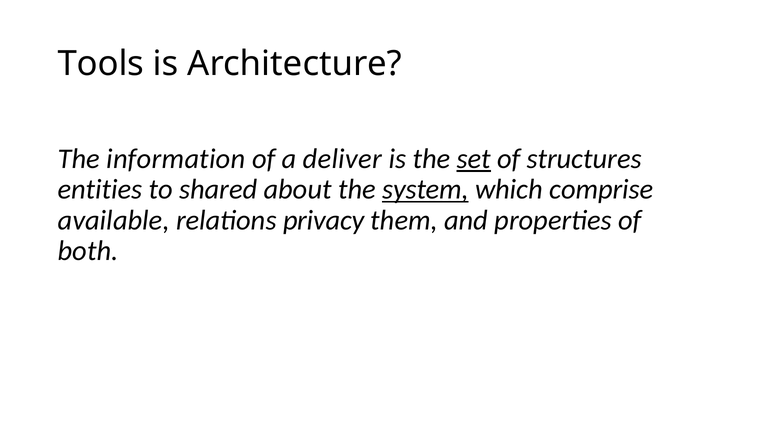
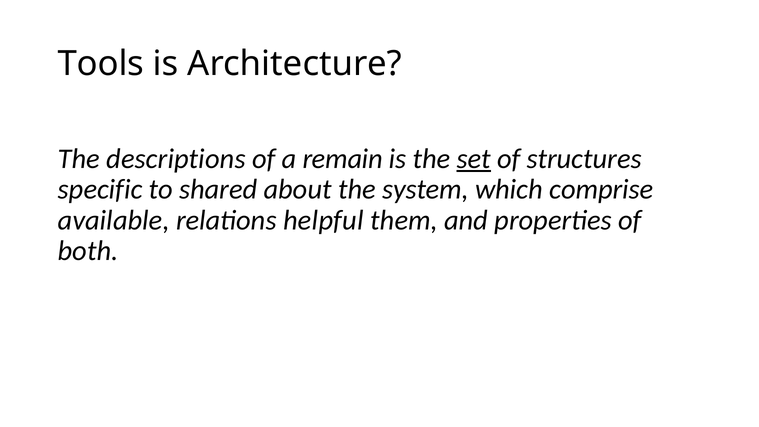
information: information -> descriptions
deliver: deliver -> remain
entities: entities -> specific
system underline: present -> none
privacy: privacy -> helpful
